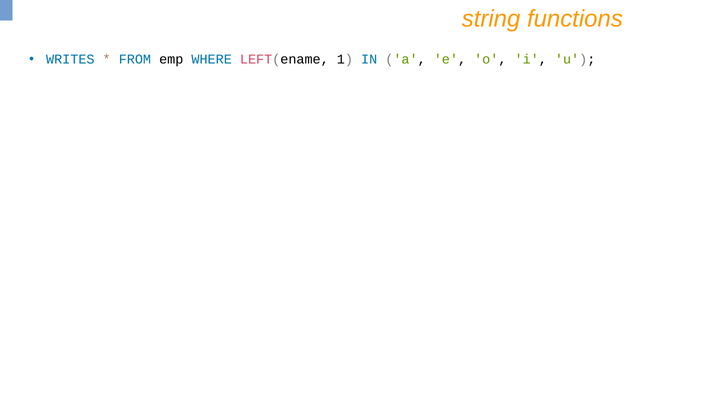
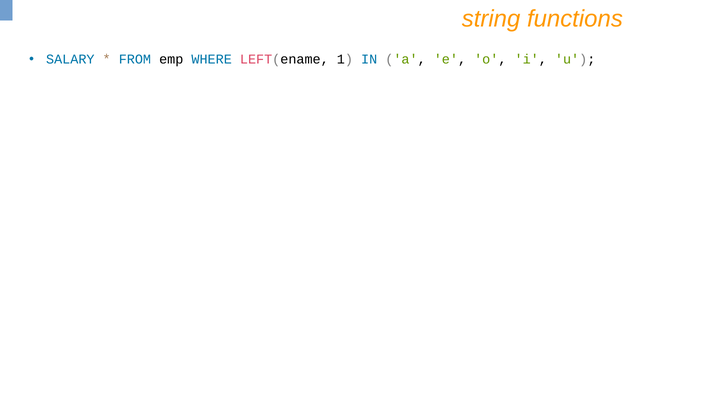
WRITES: WRITES -> SALARY
